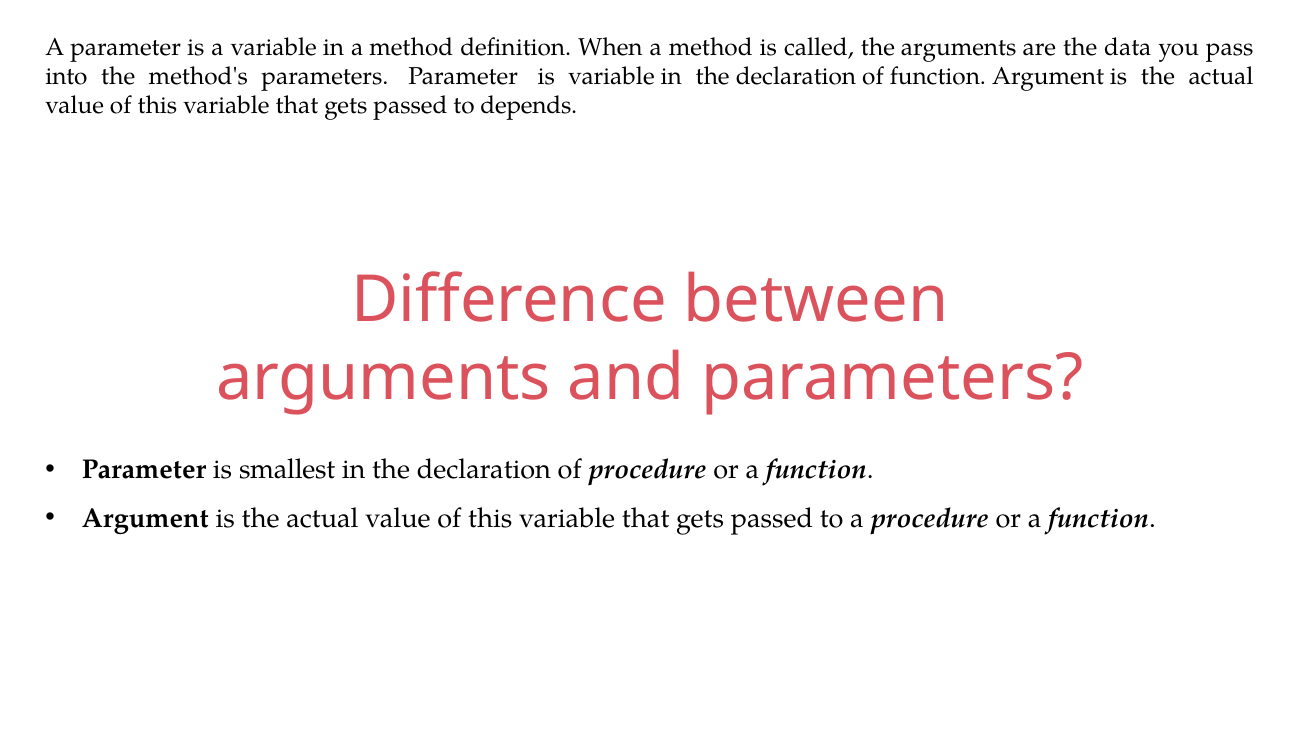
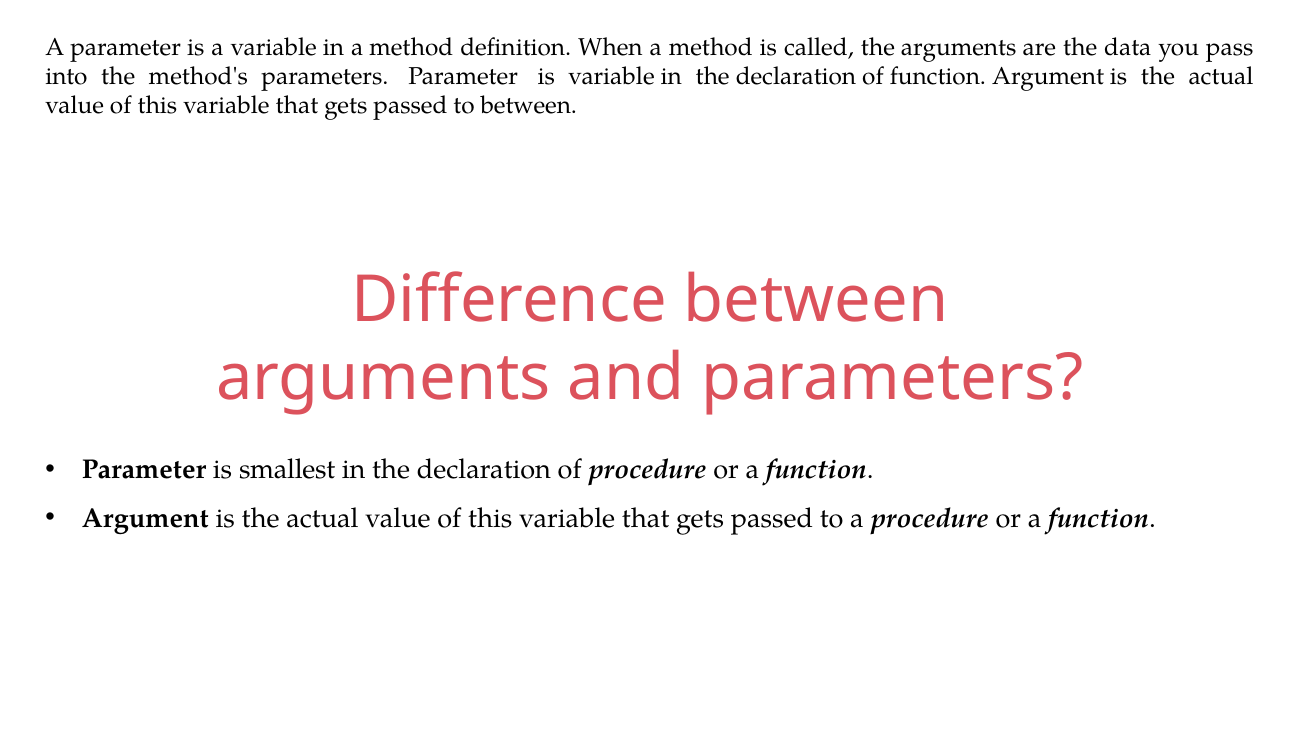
to depends: depends -> between
